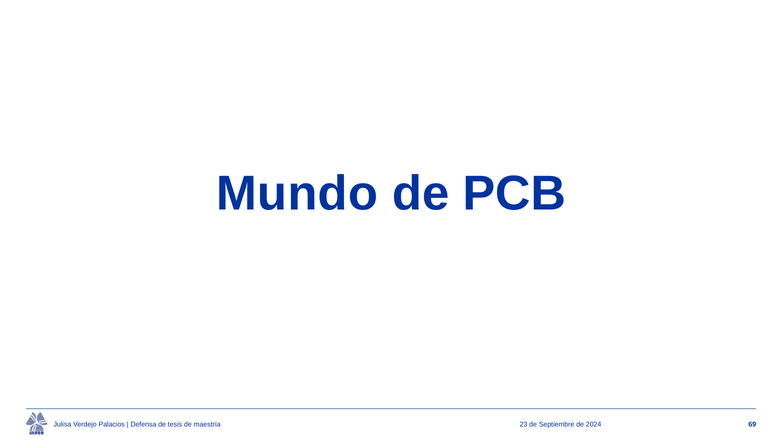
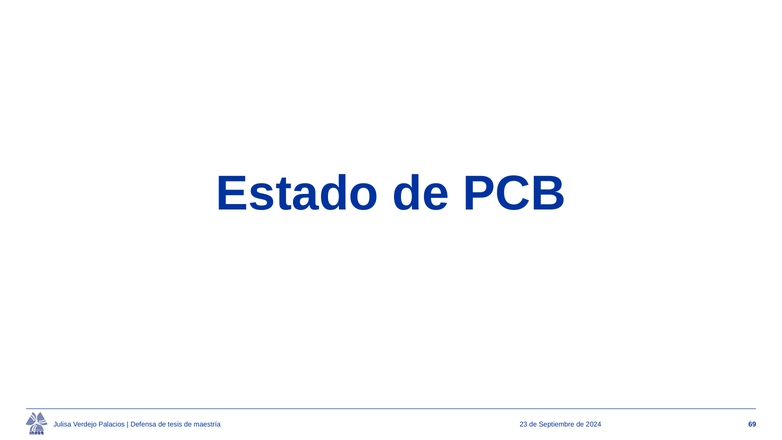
Mundo: Mundo -> Estado
